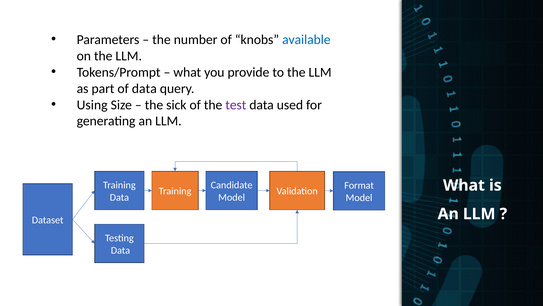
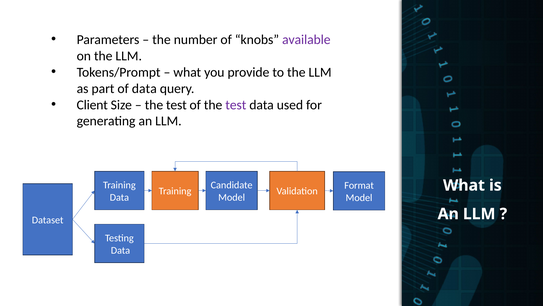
available colour: blue -> purple
Using: Using -> Client
sick at (176, 105): sick -> test
